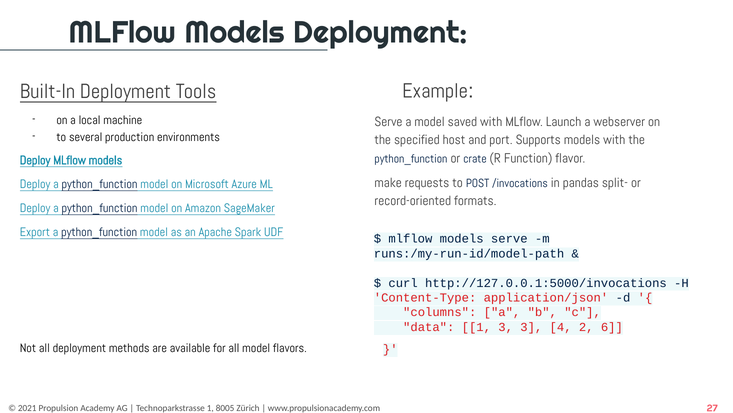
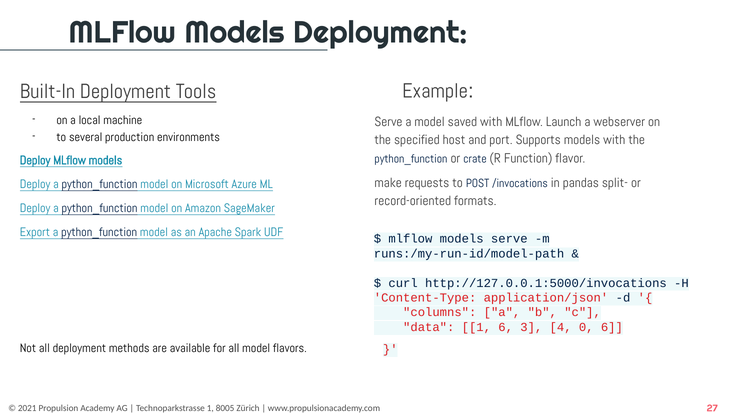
1 3: 3 -> 6
2: 2 -> 0
